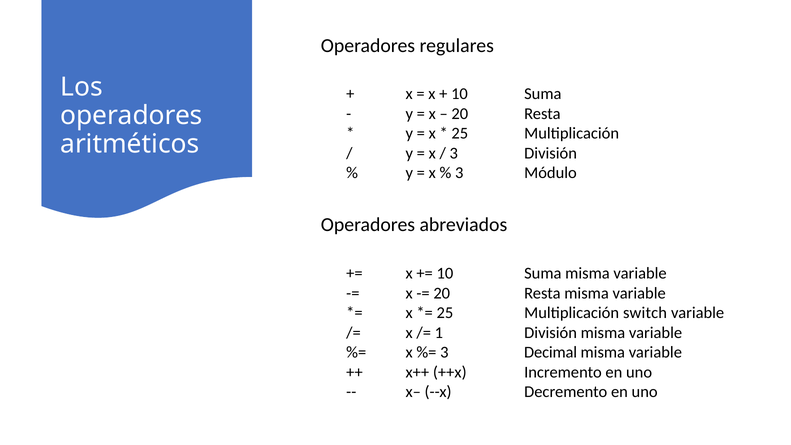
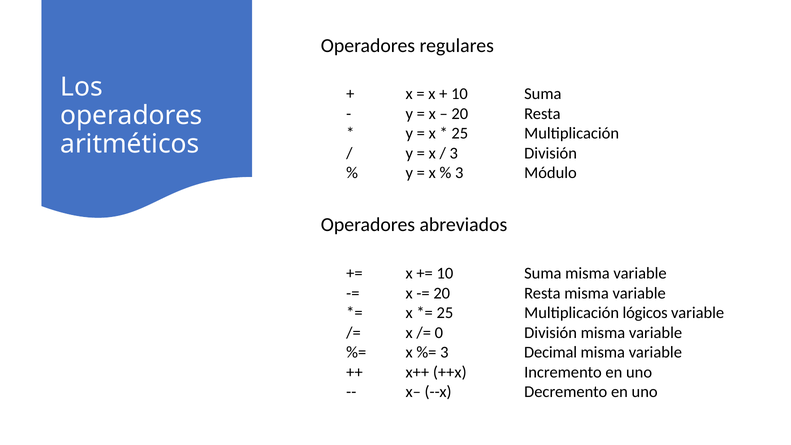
switch: switch -> lógicos
1: 1 -> 0
